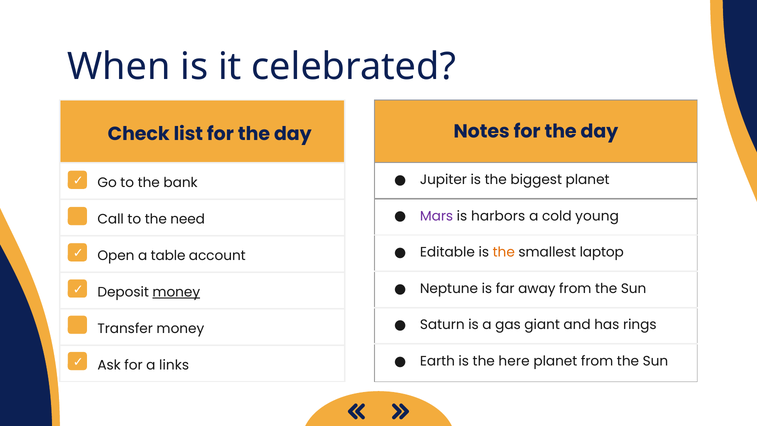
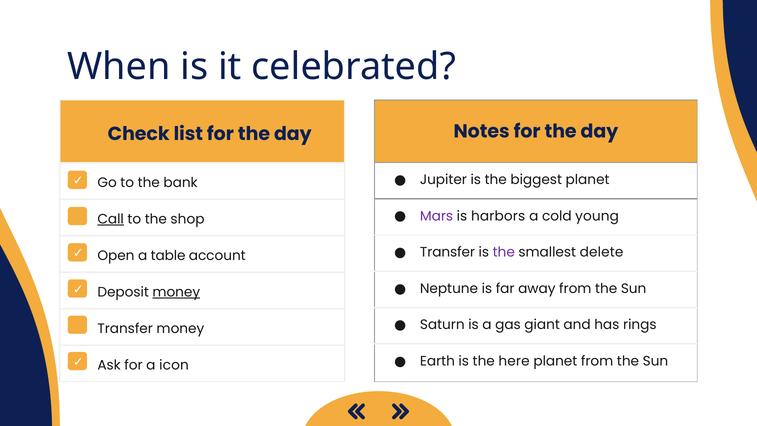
Call underline: none -> present
need: need -> shop
Editable at (447, 252): Editable -> Transfer
the at (504, 252) colour: orange -> purple
laptop: laptop -> delete
links: links -> icon
